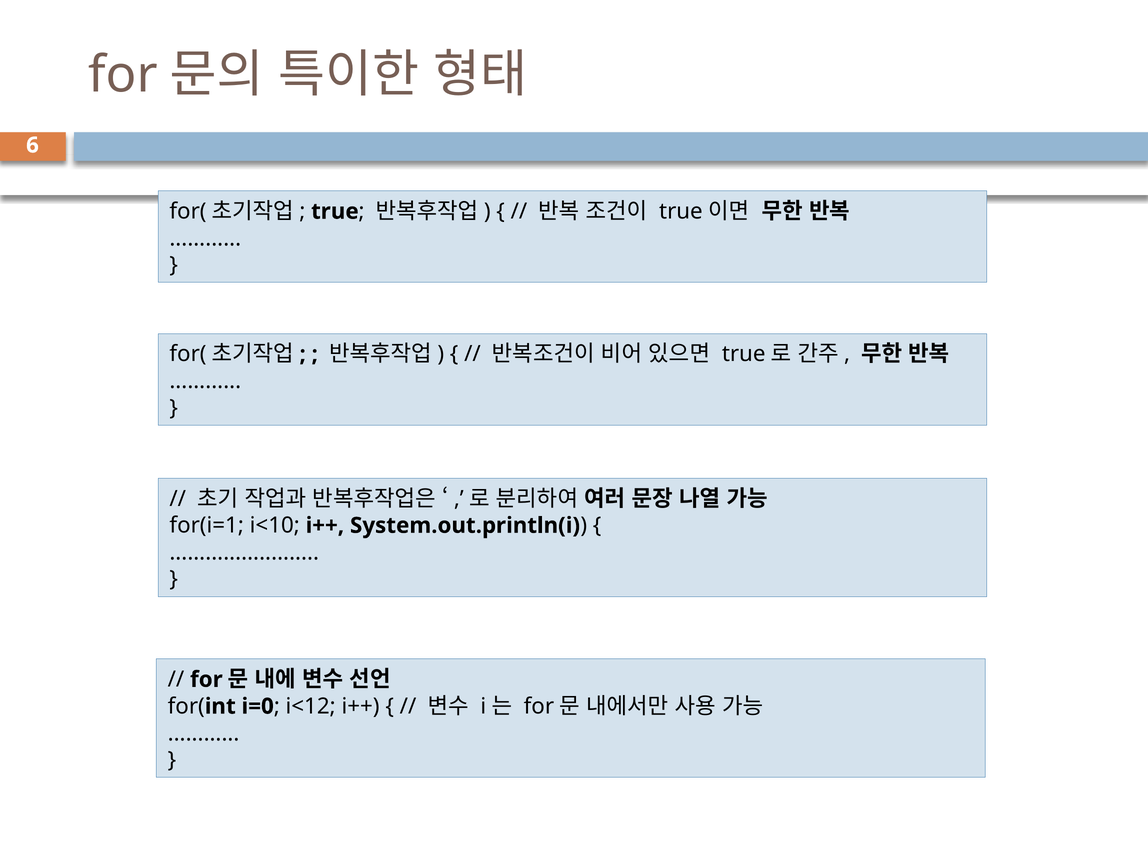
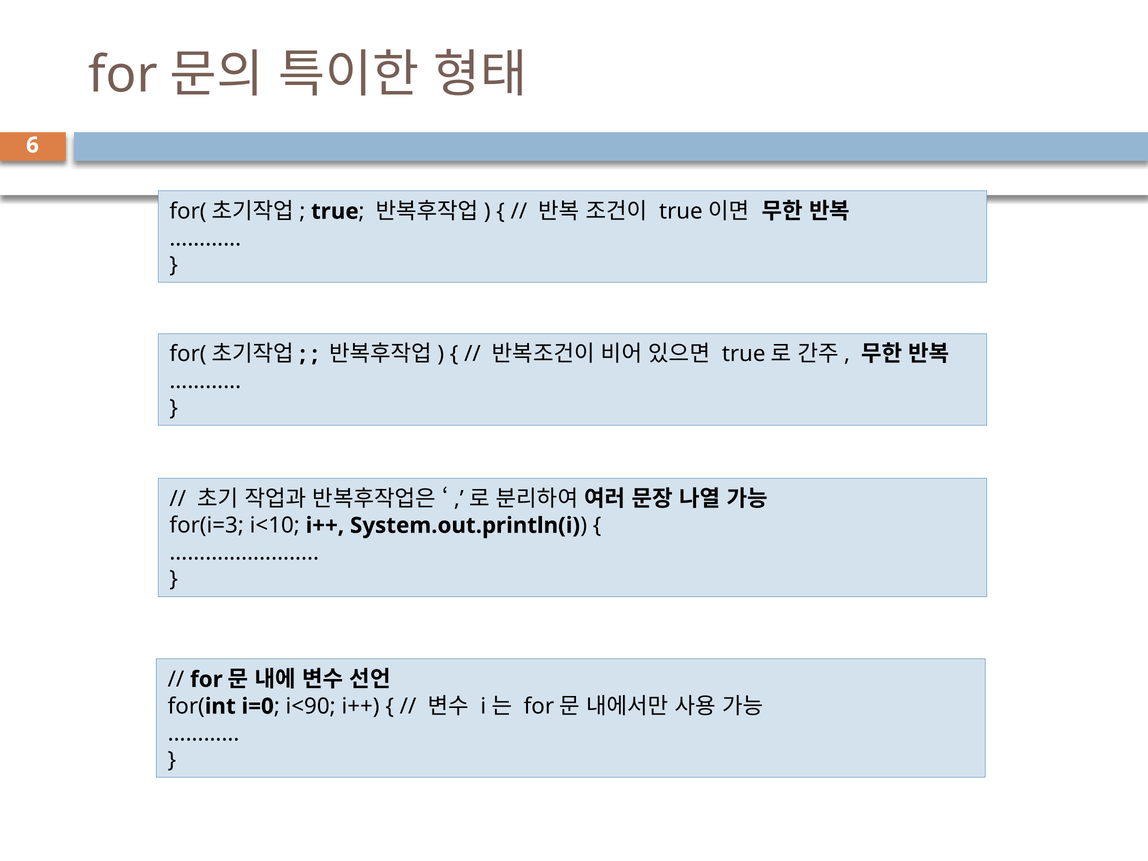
for(i=1: for(i=1 -> for(i=3
i<12: i<12 -> i<90
